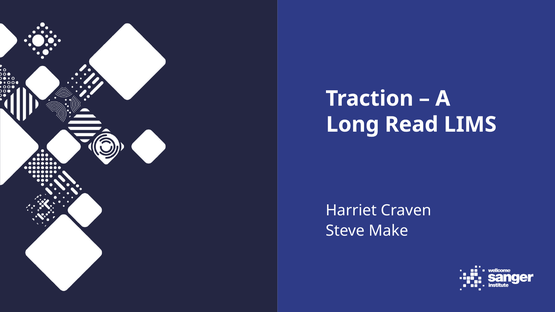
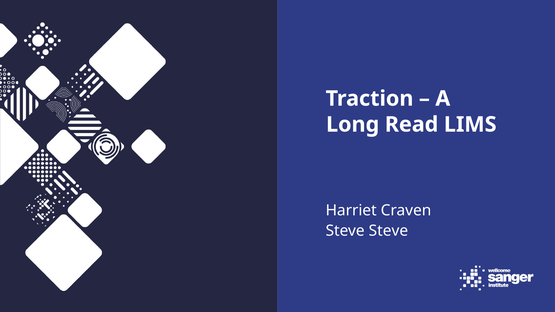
Steve Make: Make -> Steve
